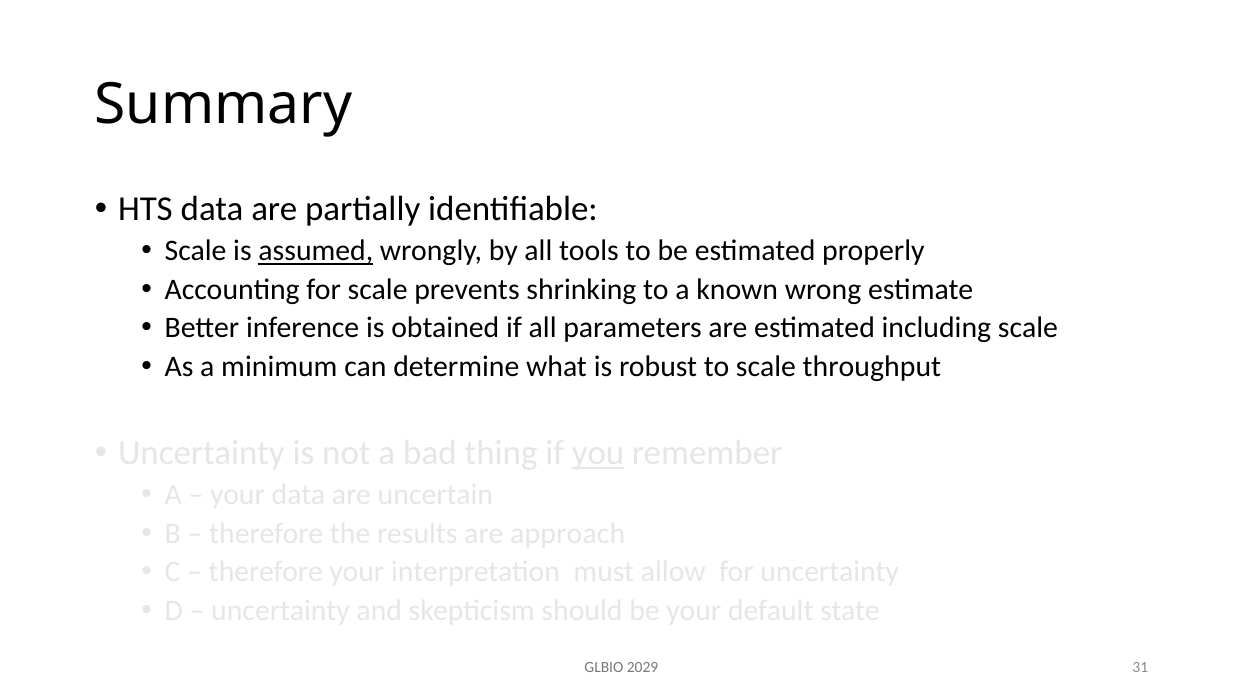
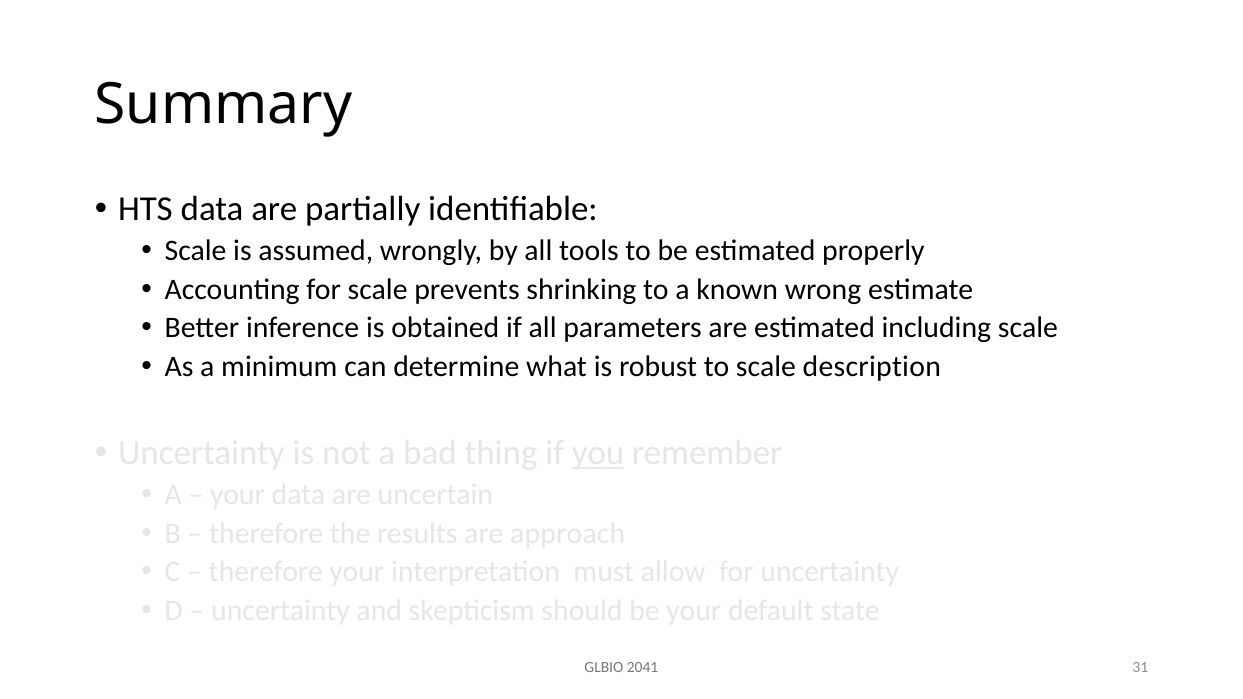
assumed underline: present -> none
throughput: throughput -> description
2029: 2029 -> 2041
